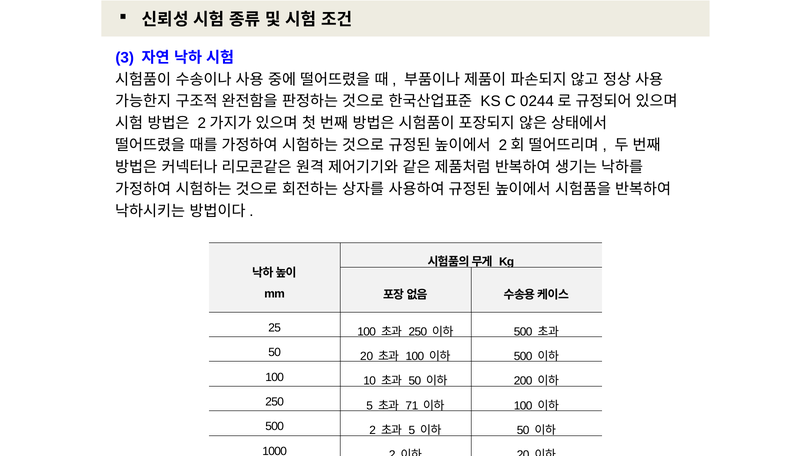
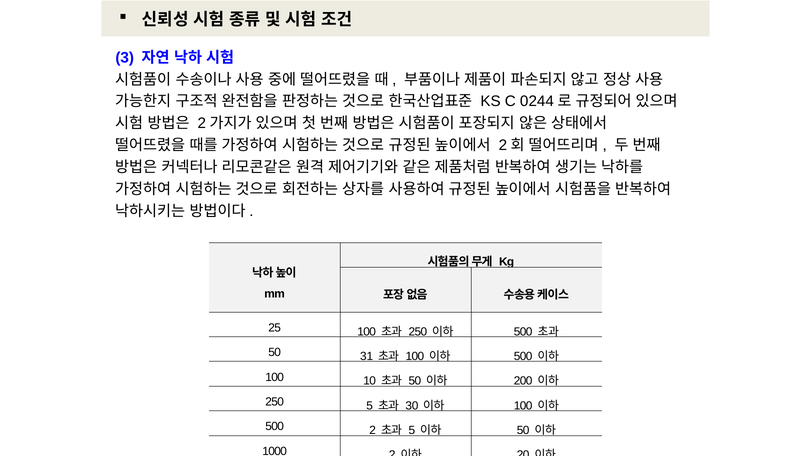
50 20: 20 -> 31
71: 71 -> 30
